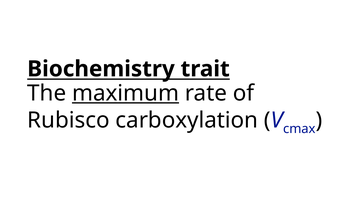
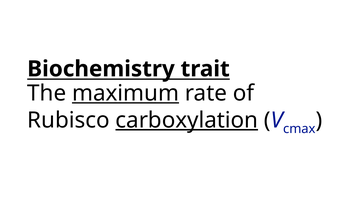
carboxylation underline: none -> present
